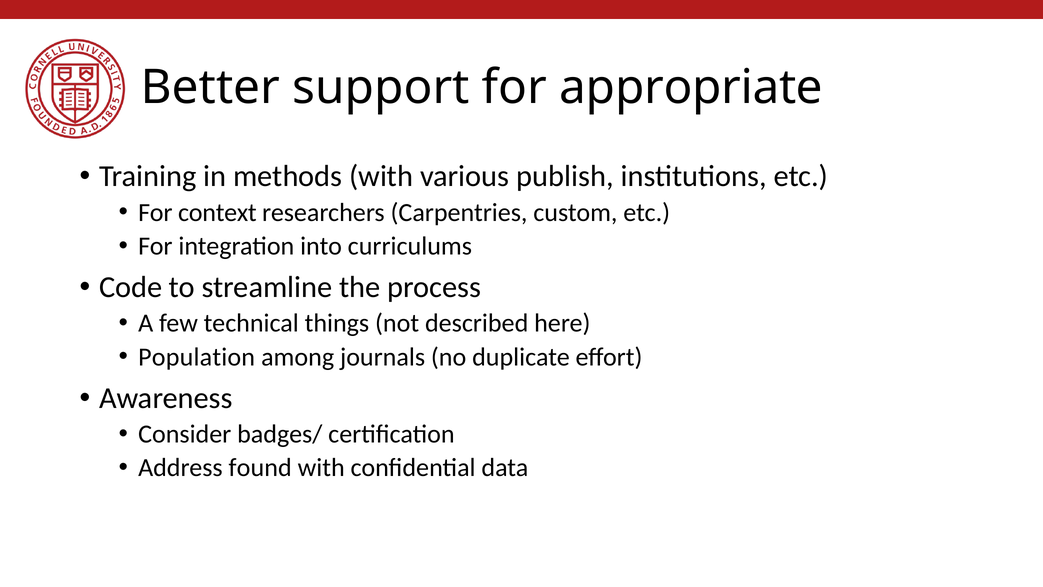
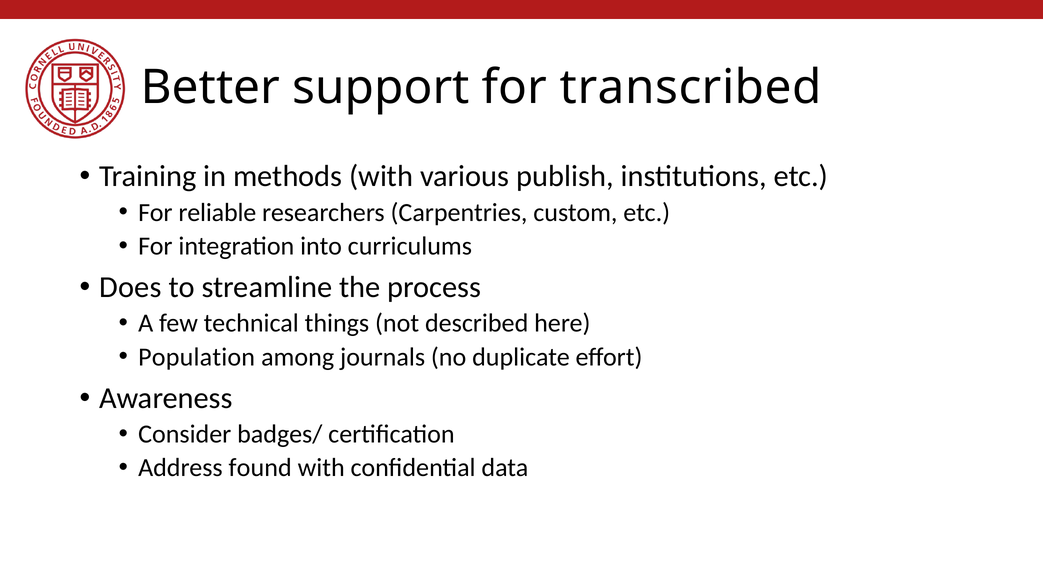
appropriate: appropriate -> transcribed
context: context -> reliable
Code: Code -> Does
